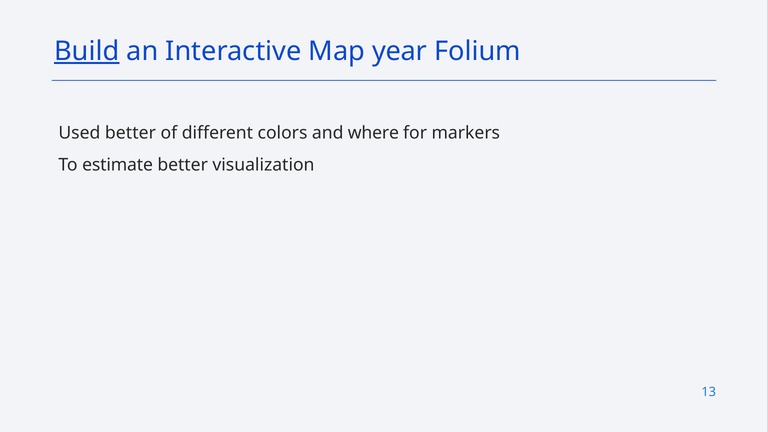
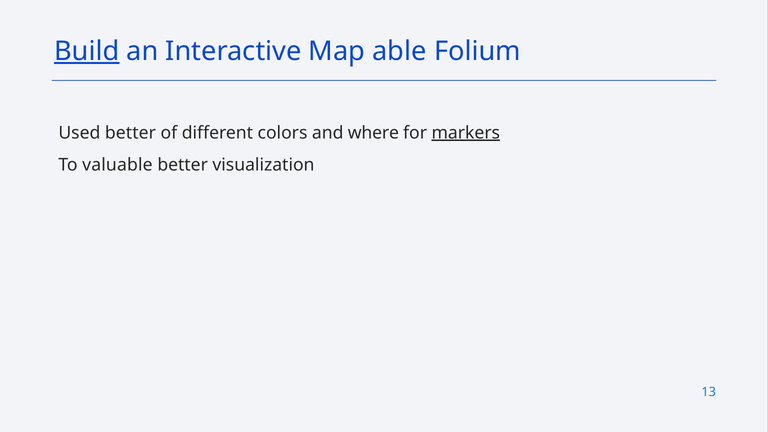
year: year -> able
markers underline: none -> present
estimate: estimate -> valuable
